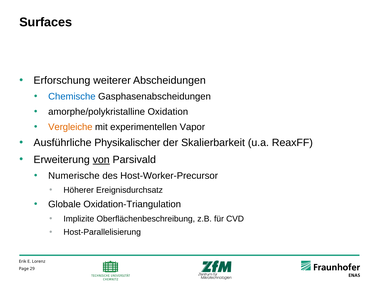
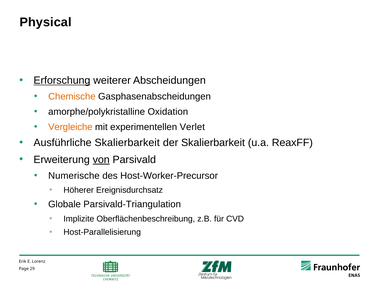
Surfaces: Surfaces -> Physical
Erforschung underline: none -> present
Chemische colour: blue -> orange
Vapor: Vapor -> Verlet
Ausführliche Physikalischer: Physikalischer -> Skalierbarkeit
Oxidation-Triangulation: Oxidation-Triangulation -> Parsivald-Triangulation
